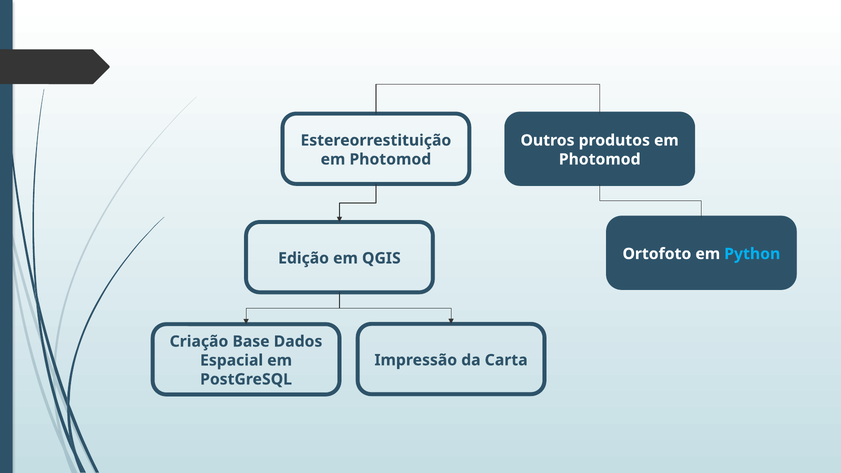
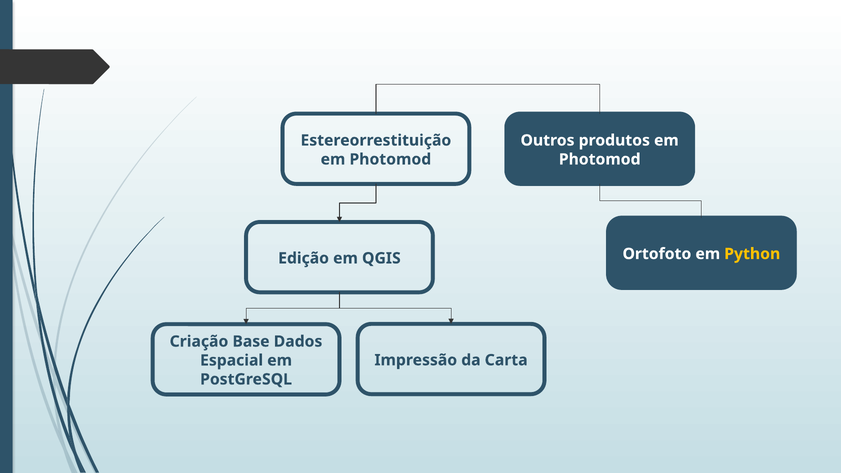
Python colour: light blue -> yellow
